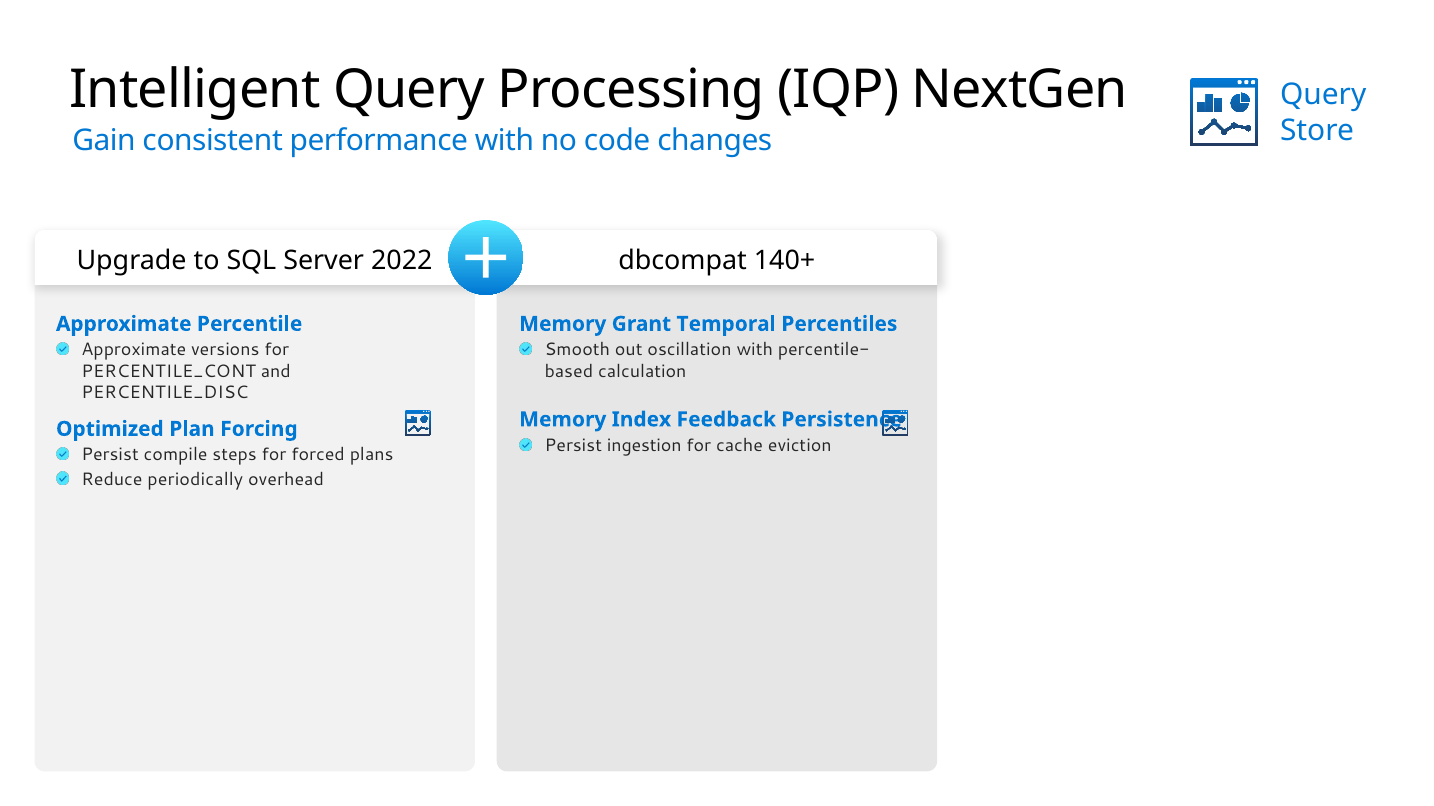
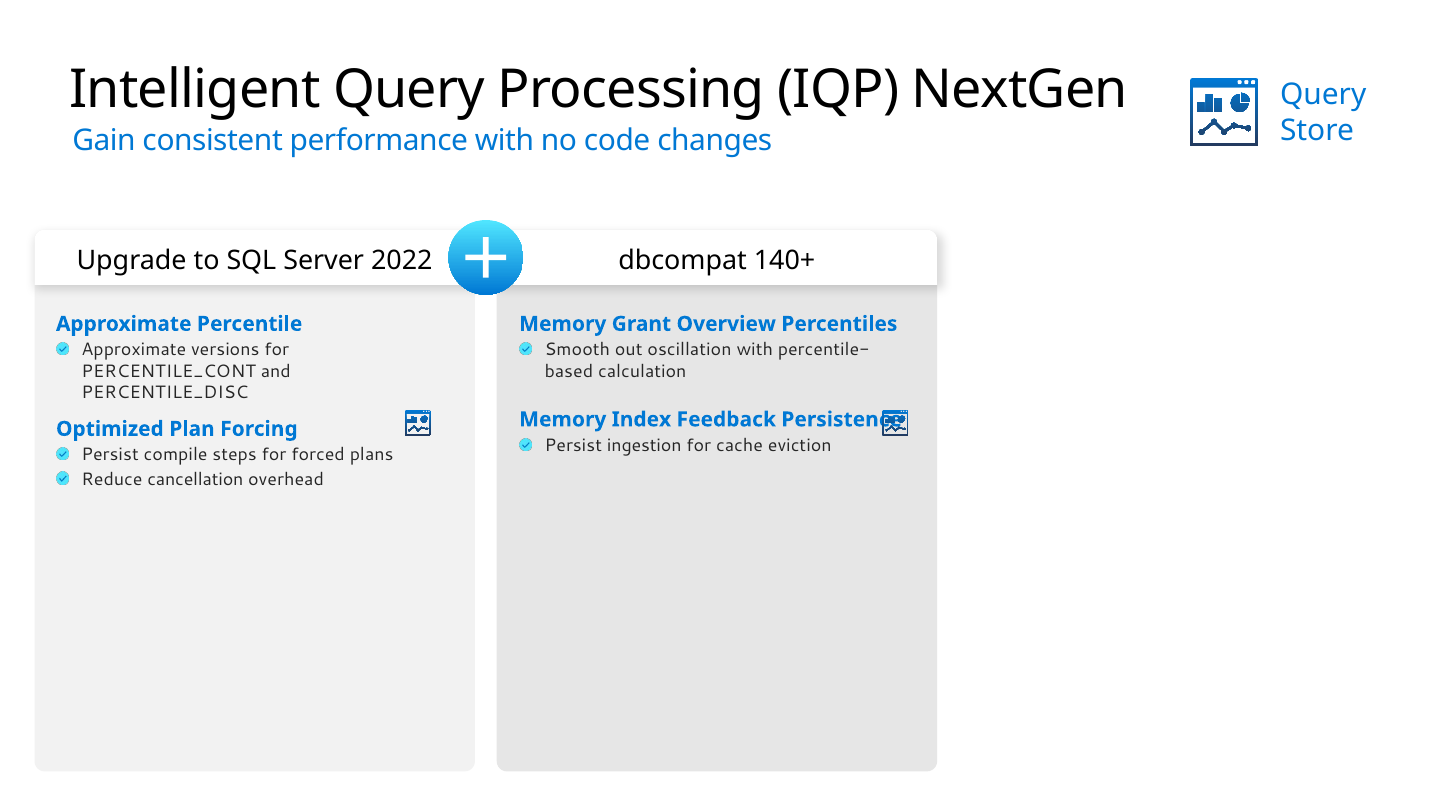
Temporal: Temporal -> Overview
periodically: periodically -> cancellation
